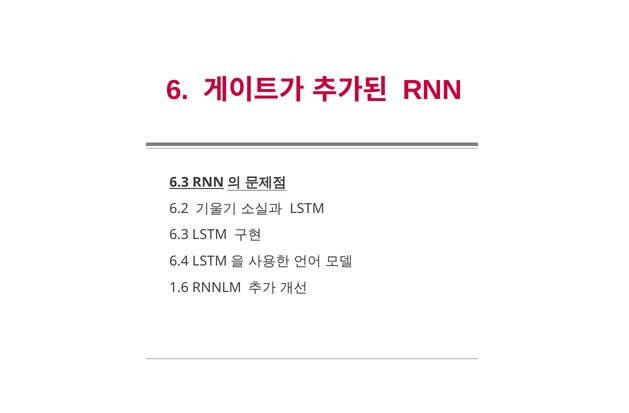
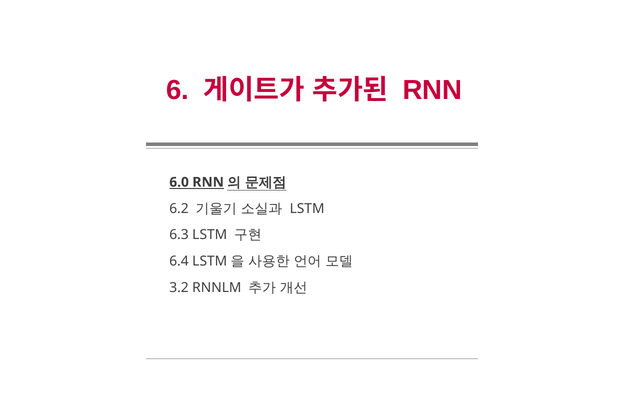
6.3 at (179, 182): 6.3 -> 6.0
1.6: 1.6 -> 3.2
